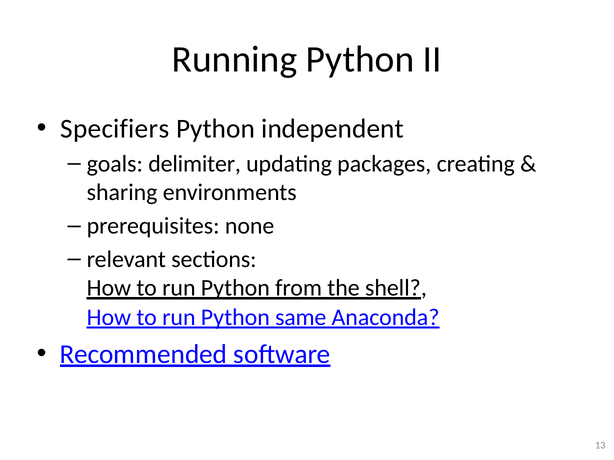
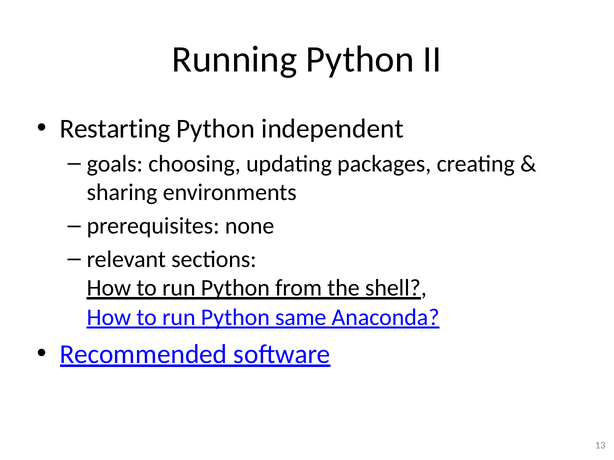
Specifiers: Specifiers -> Restarting
delimiter: delimiter -> choosing
